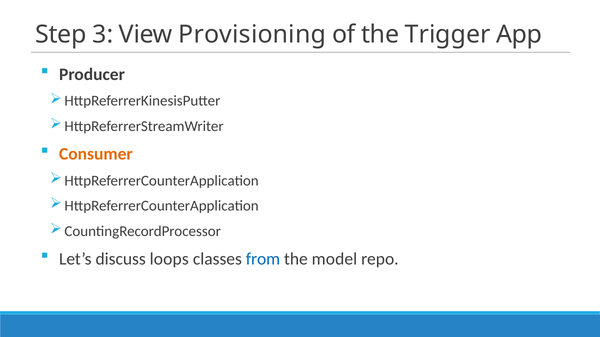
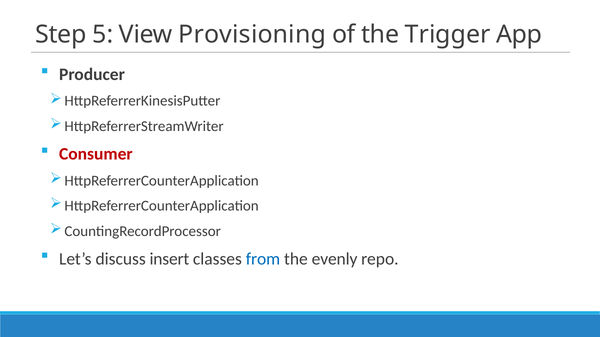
3: 3 -> 5
Consumer colour: orange -> red
loops: loops -> insert
model: model -> evenly
